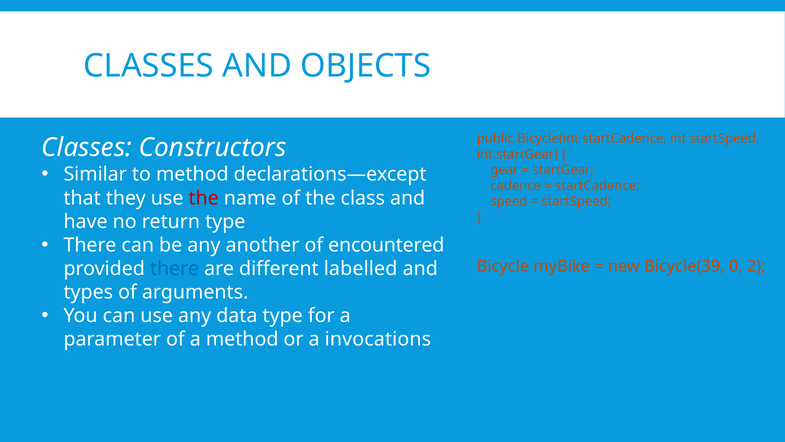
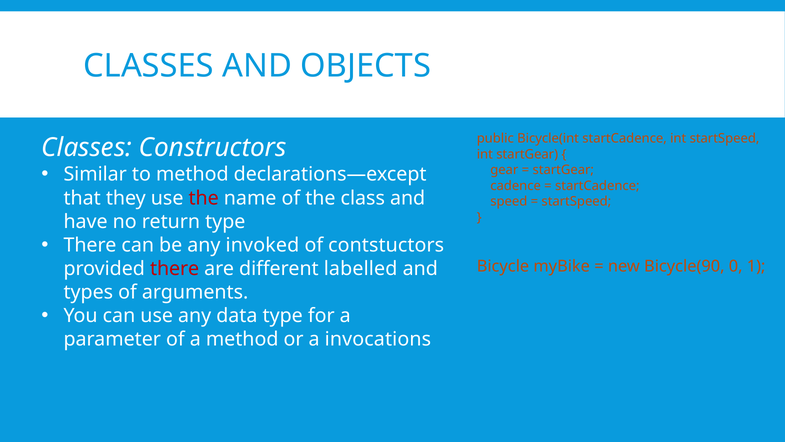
another: another -> invoked
encountered: encountered -> contstuctors
Bicycle(39: Bicycle(39 -> Bicycle(90
2: 2 -> 1
there at (175, 269) colour: blue -> red
